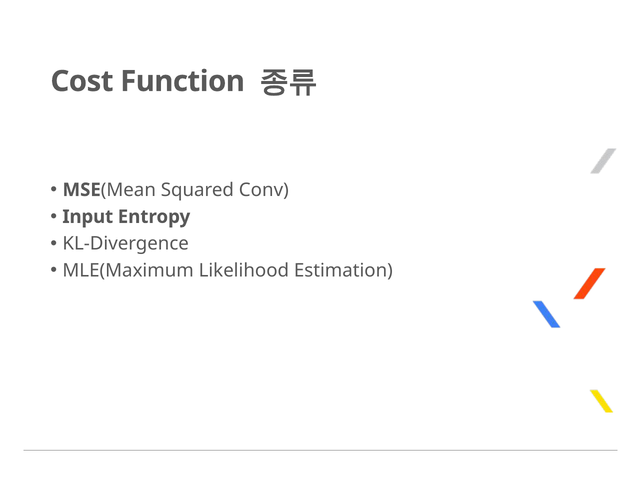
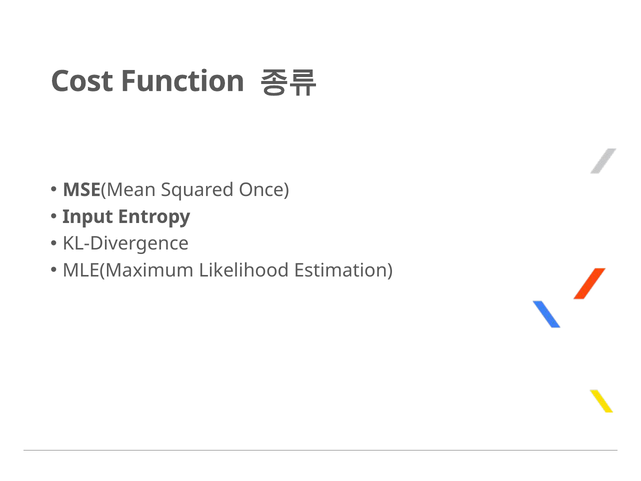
Conv: Conv -> Once
